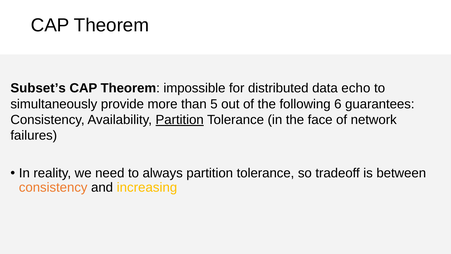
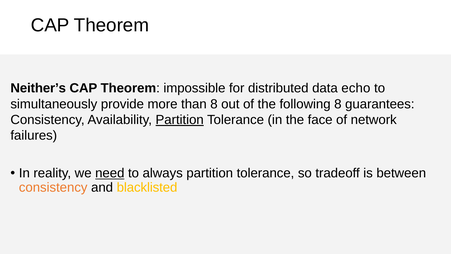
Subset’s: Subset’s -> Neither’s
than 5: 5 -> 8
following 6: 6 -> 8
need underline: none -> present
increasing: increasing -> blacklisted
